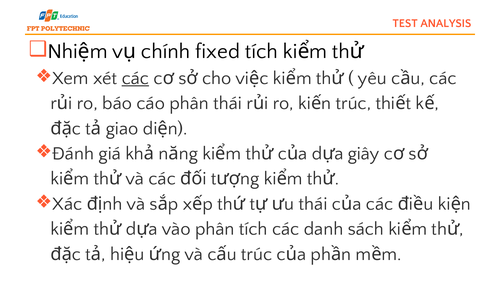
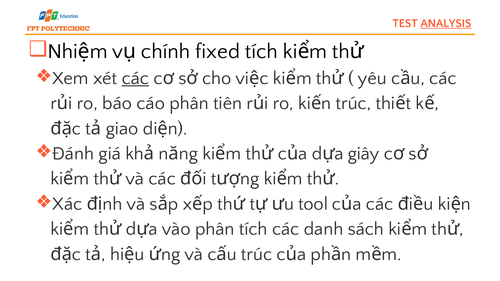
ANALYSIS underline: none -> present
phân thái: thái -> tiên
thái at (313, 204): thái -> tool
